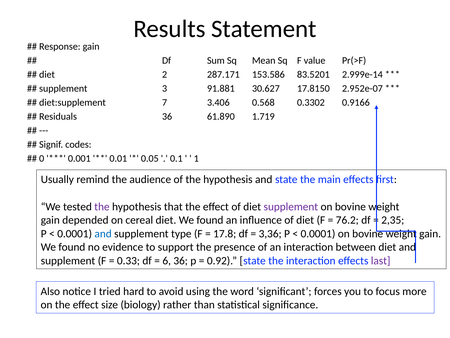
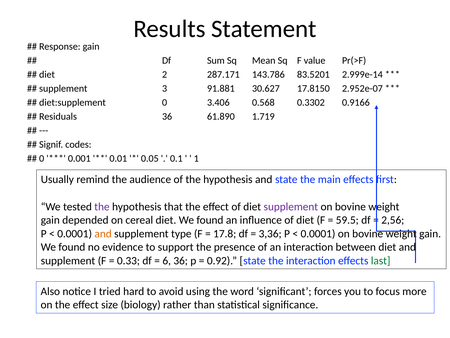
153.586: 153.586 -> 143.786
diet:supplement 7: 7 -> 0
76.2: 76.2 -> 59.5
2,35: 2,35 -> 2,56
and at (103, 233) colour: blue -> orange
last colour: purple -> green
